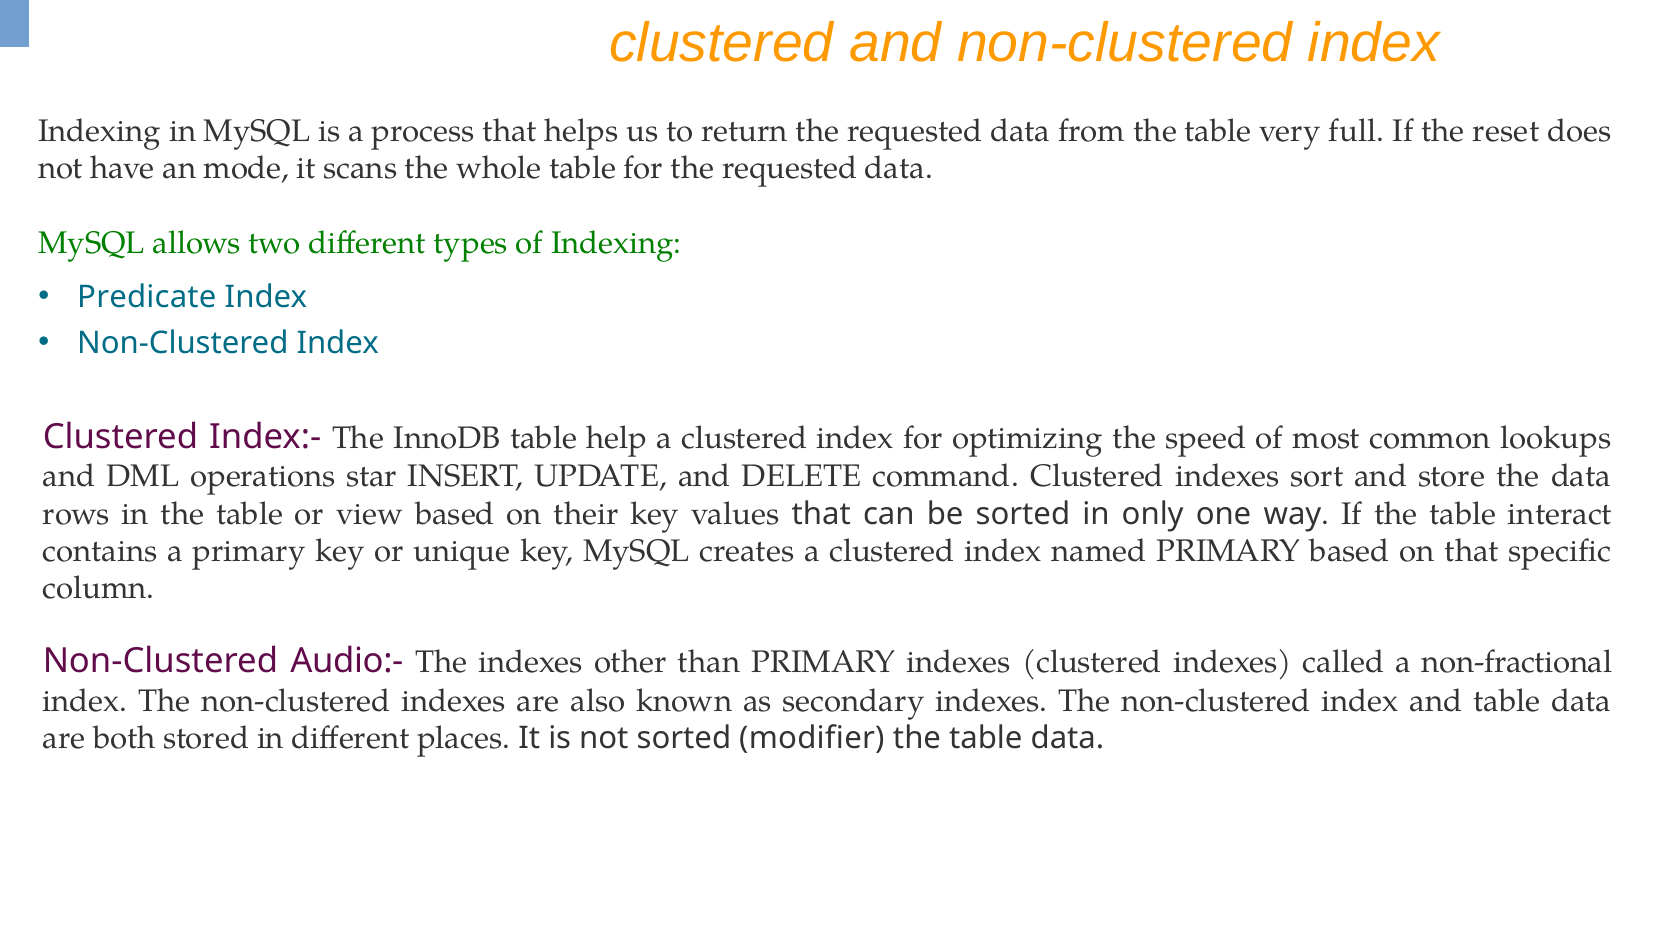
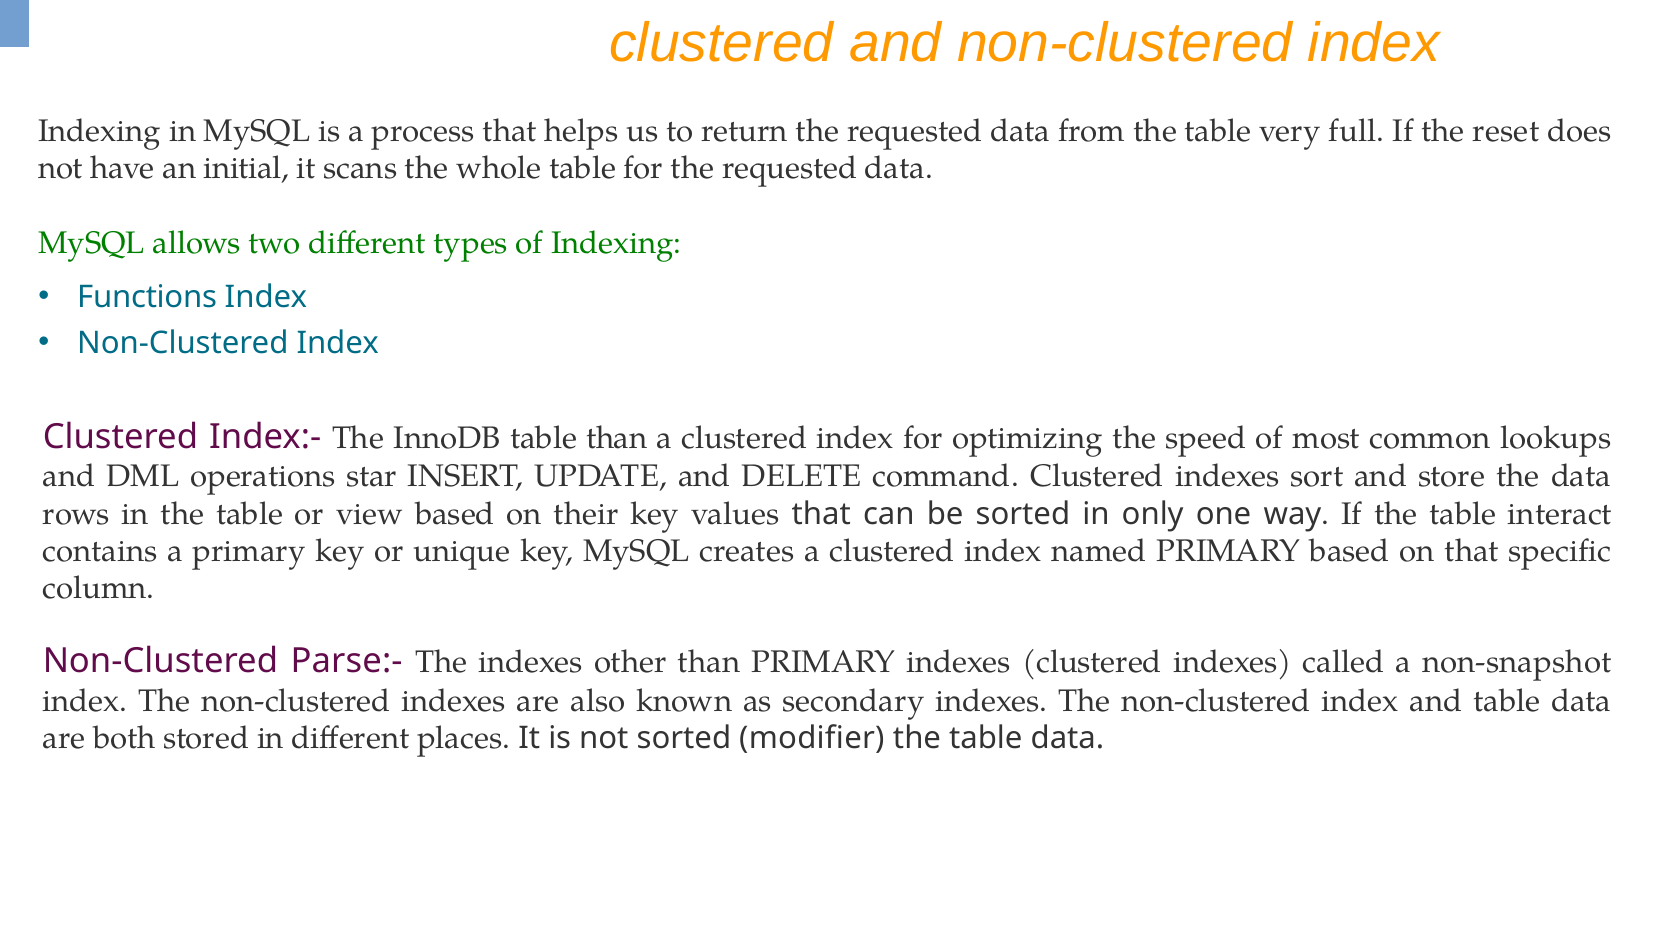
mode: mode -> initial
Predicate: Predicate -> Functions
table help: help -> than
Audio:-: Audio:- -> Parse:-
non-fractional: non-fractional -> non-snapshot
